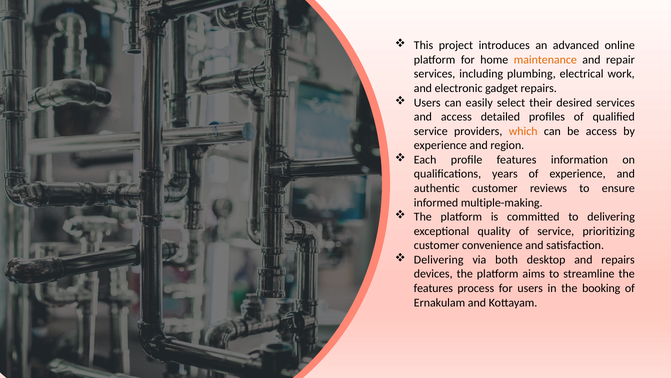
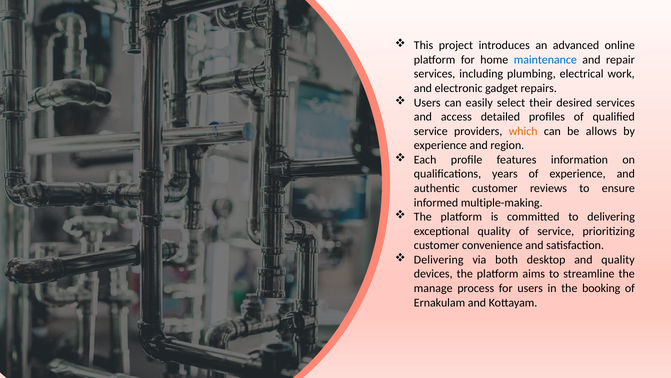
maintenance colour: orange -> blue
be access: access -> allows
and repairs: repairs -> quality
features at (433, 288): features -> manage
